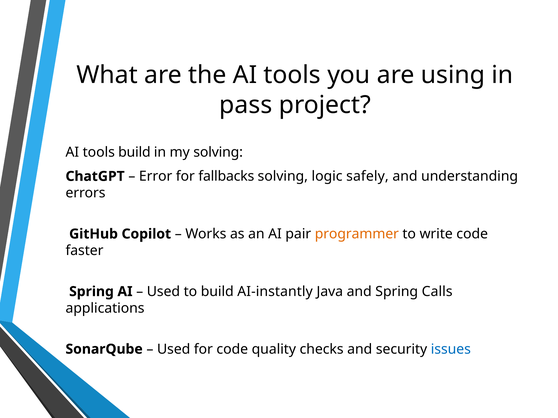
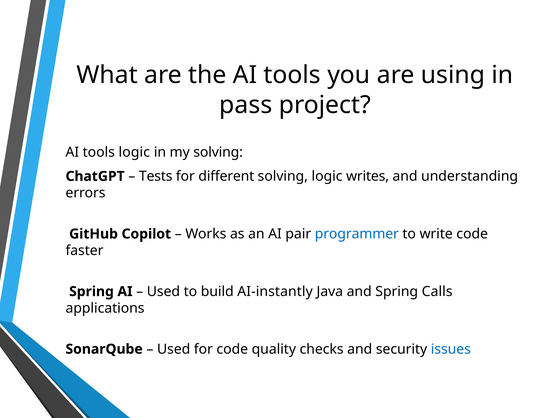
tools build: build -> logic
Error: Error -> Tests
fallbacks: fallbacks -> different
safely: safely -> writes
programmer colour: orange -> blue
